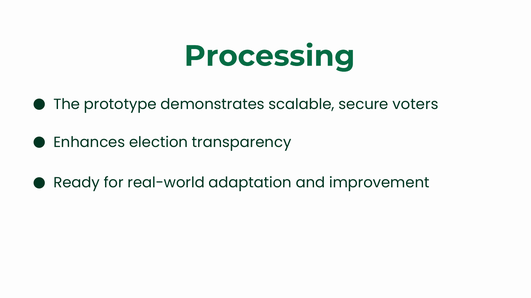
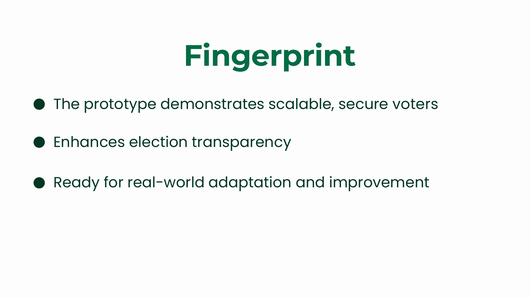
Processing: Processing -> Fingerprint
